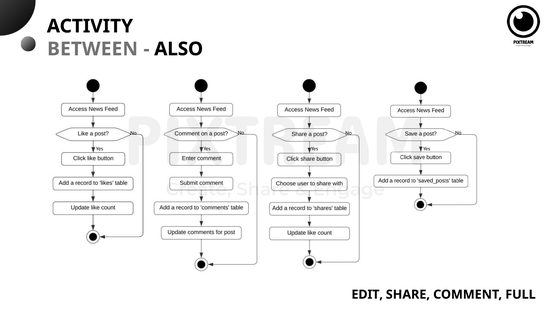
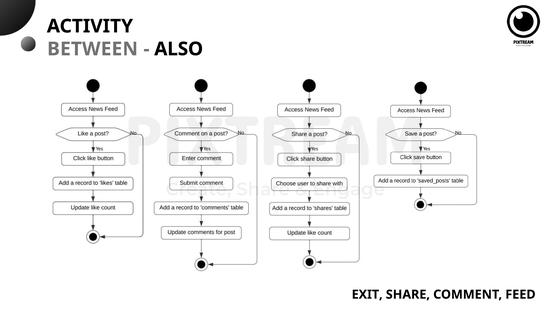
EDIT: EDIT -> EXIT
FULL: FULL -> FEED
